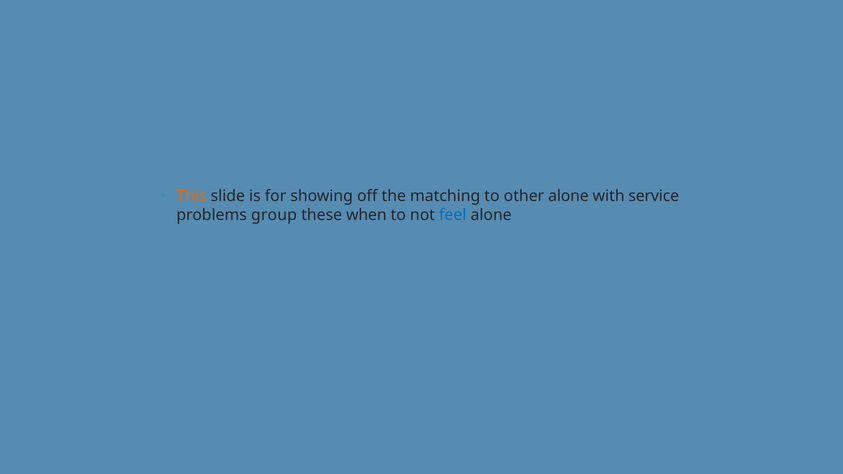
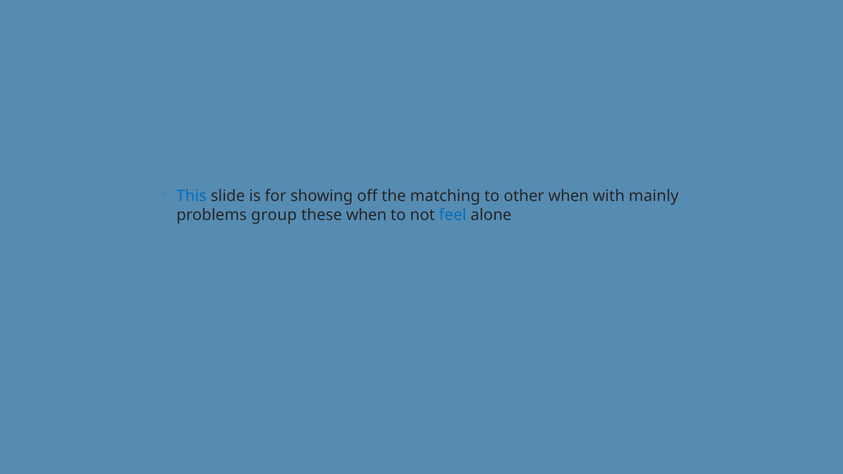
This colour: orange -> blue
other alone: alone -> when
service: service -> mainly
